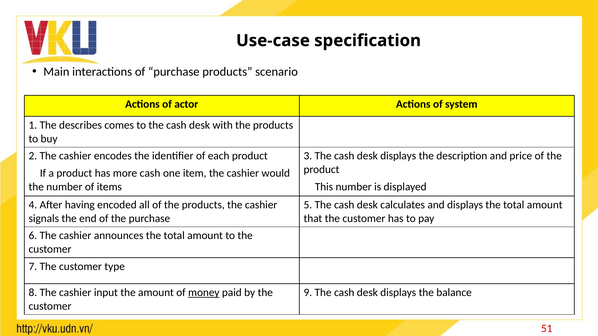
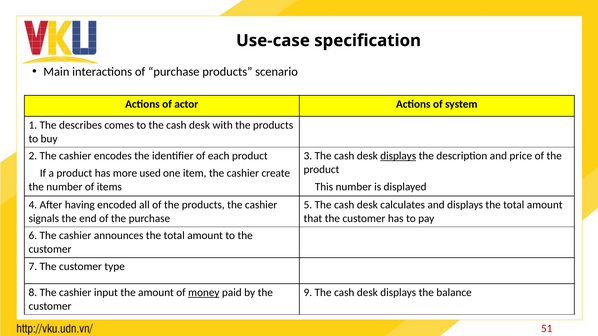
displays at (398, 156) underline: none -> present
more cash: cash -> used
would: would -> create
